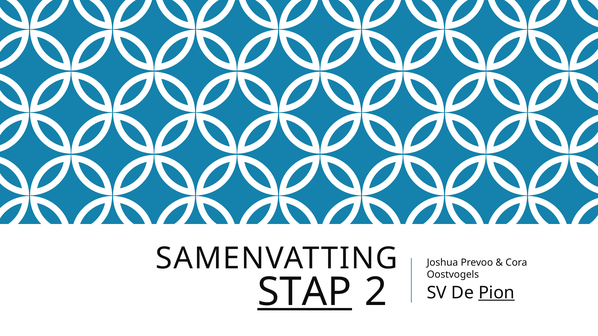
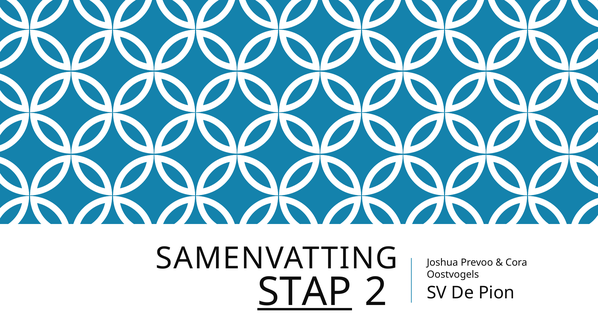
Pion underline: present -> none
